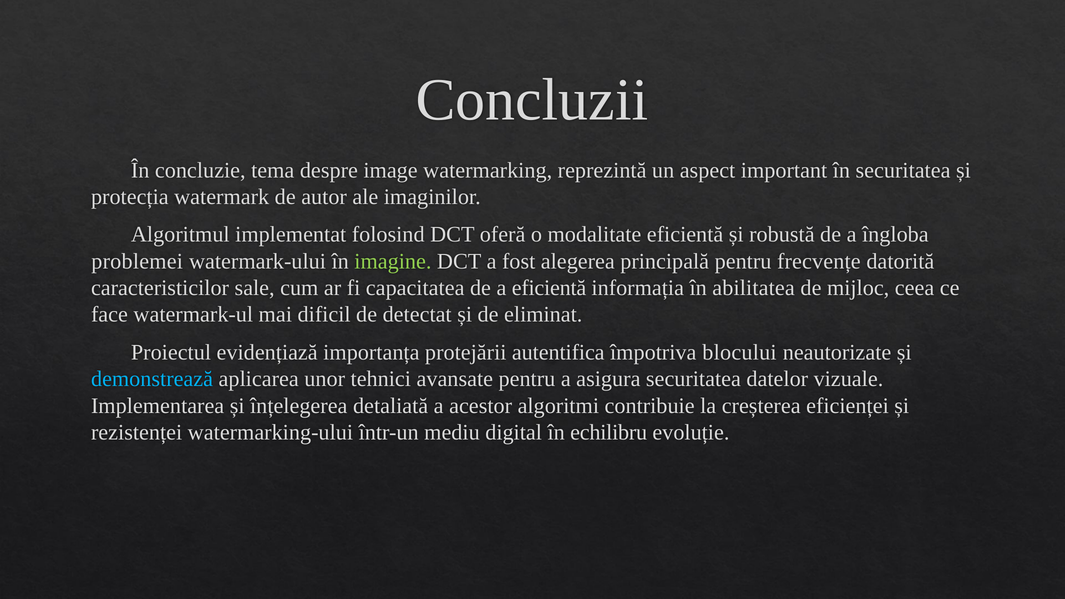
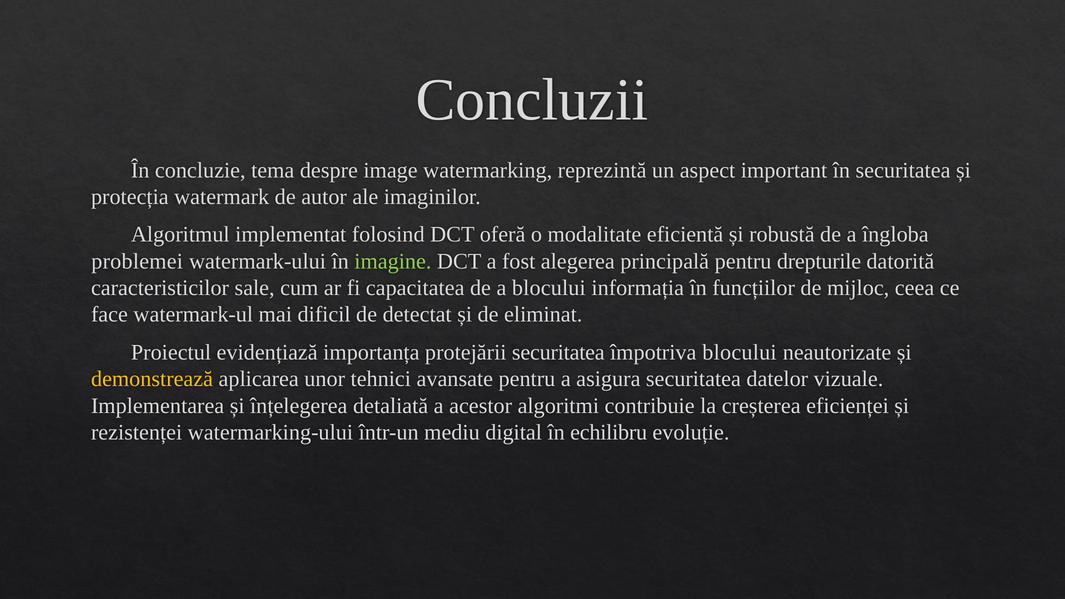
frecvențe: frecvențe -> drepturile
a eficientă: eficientă -> blocului
abilitatea: abilitatea -> funcțiilor
protejării autentifica: autentifica -> securitatea
demonstrează colour: light blue -> yellow
